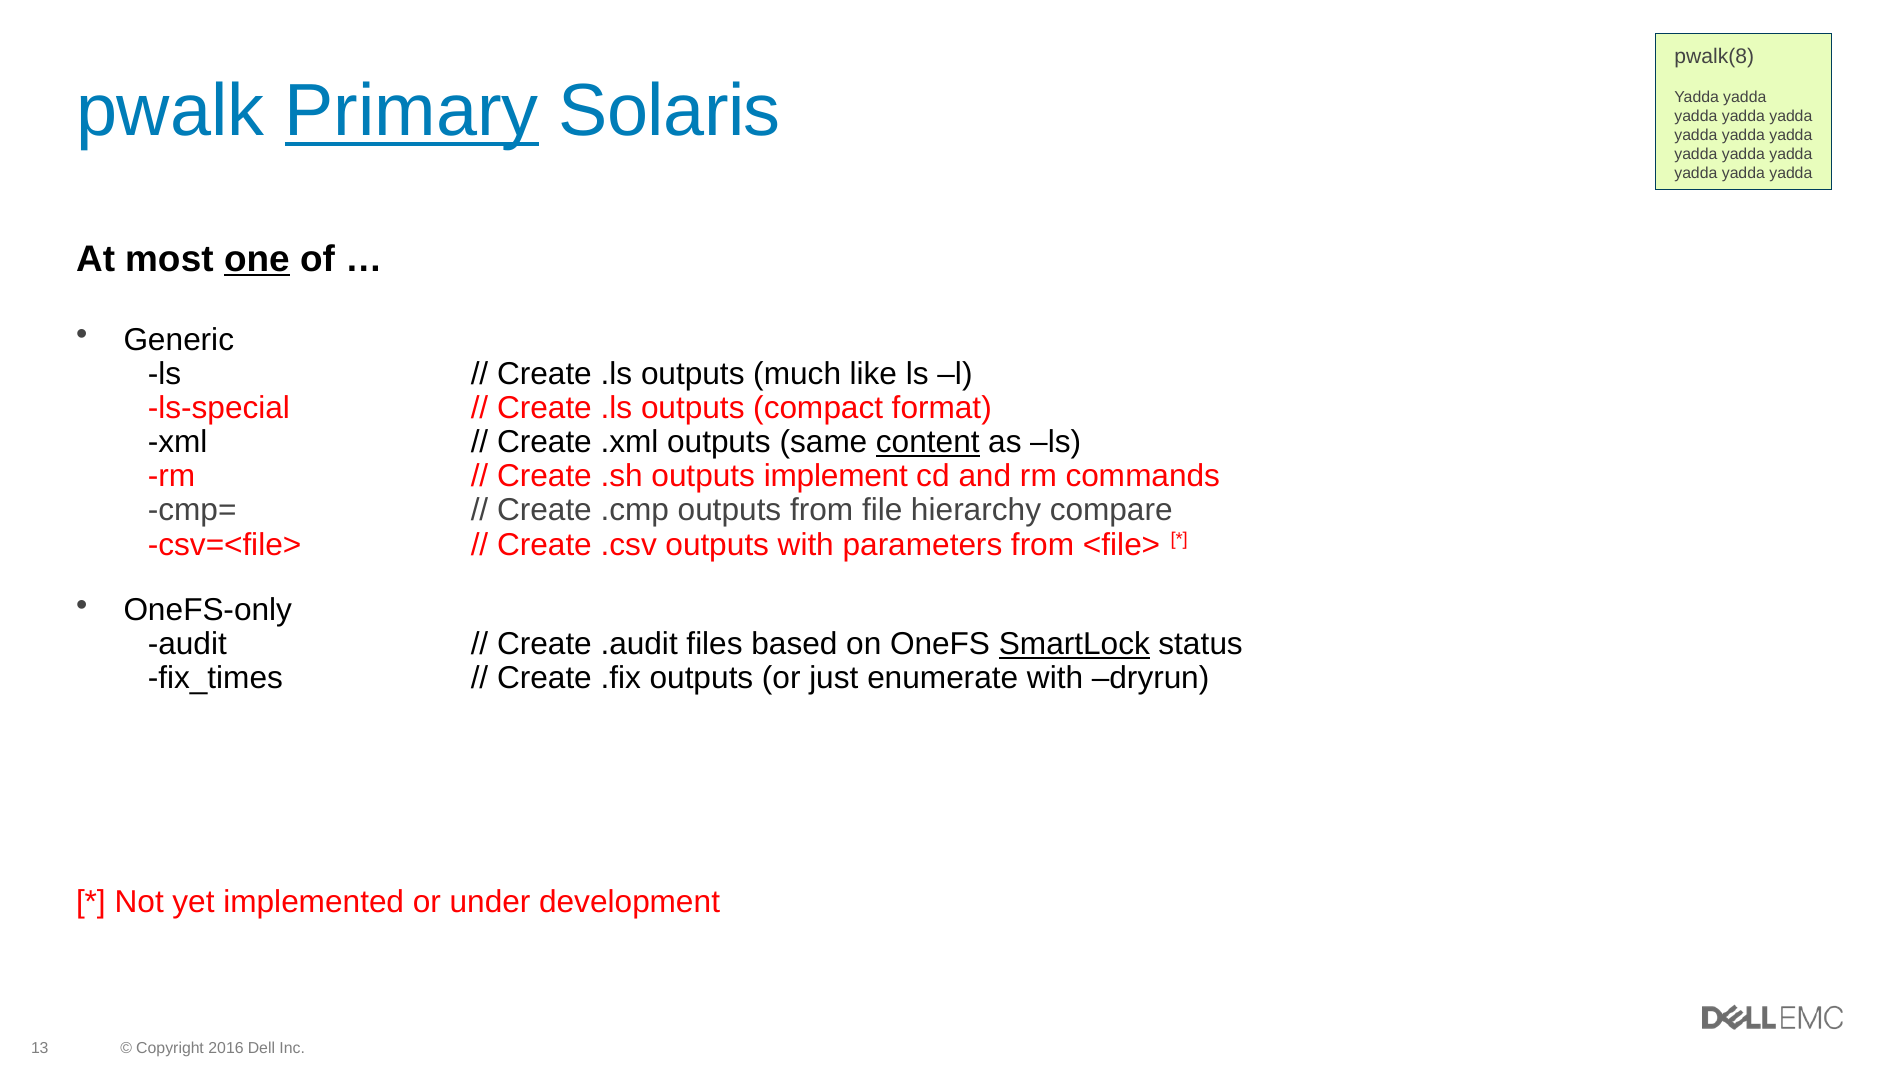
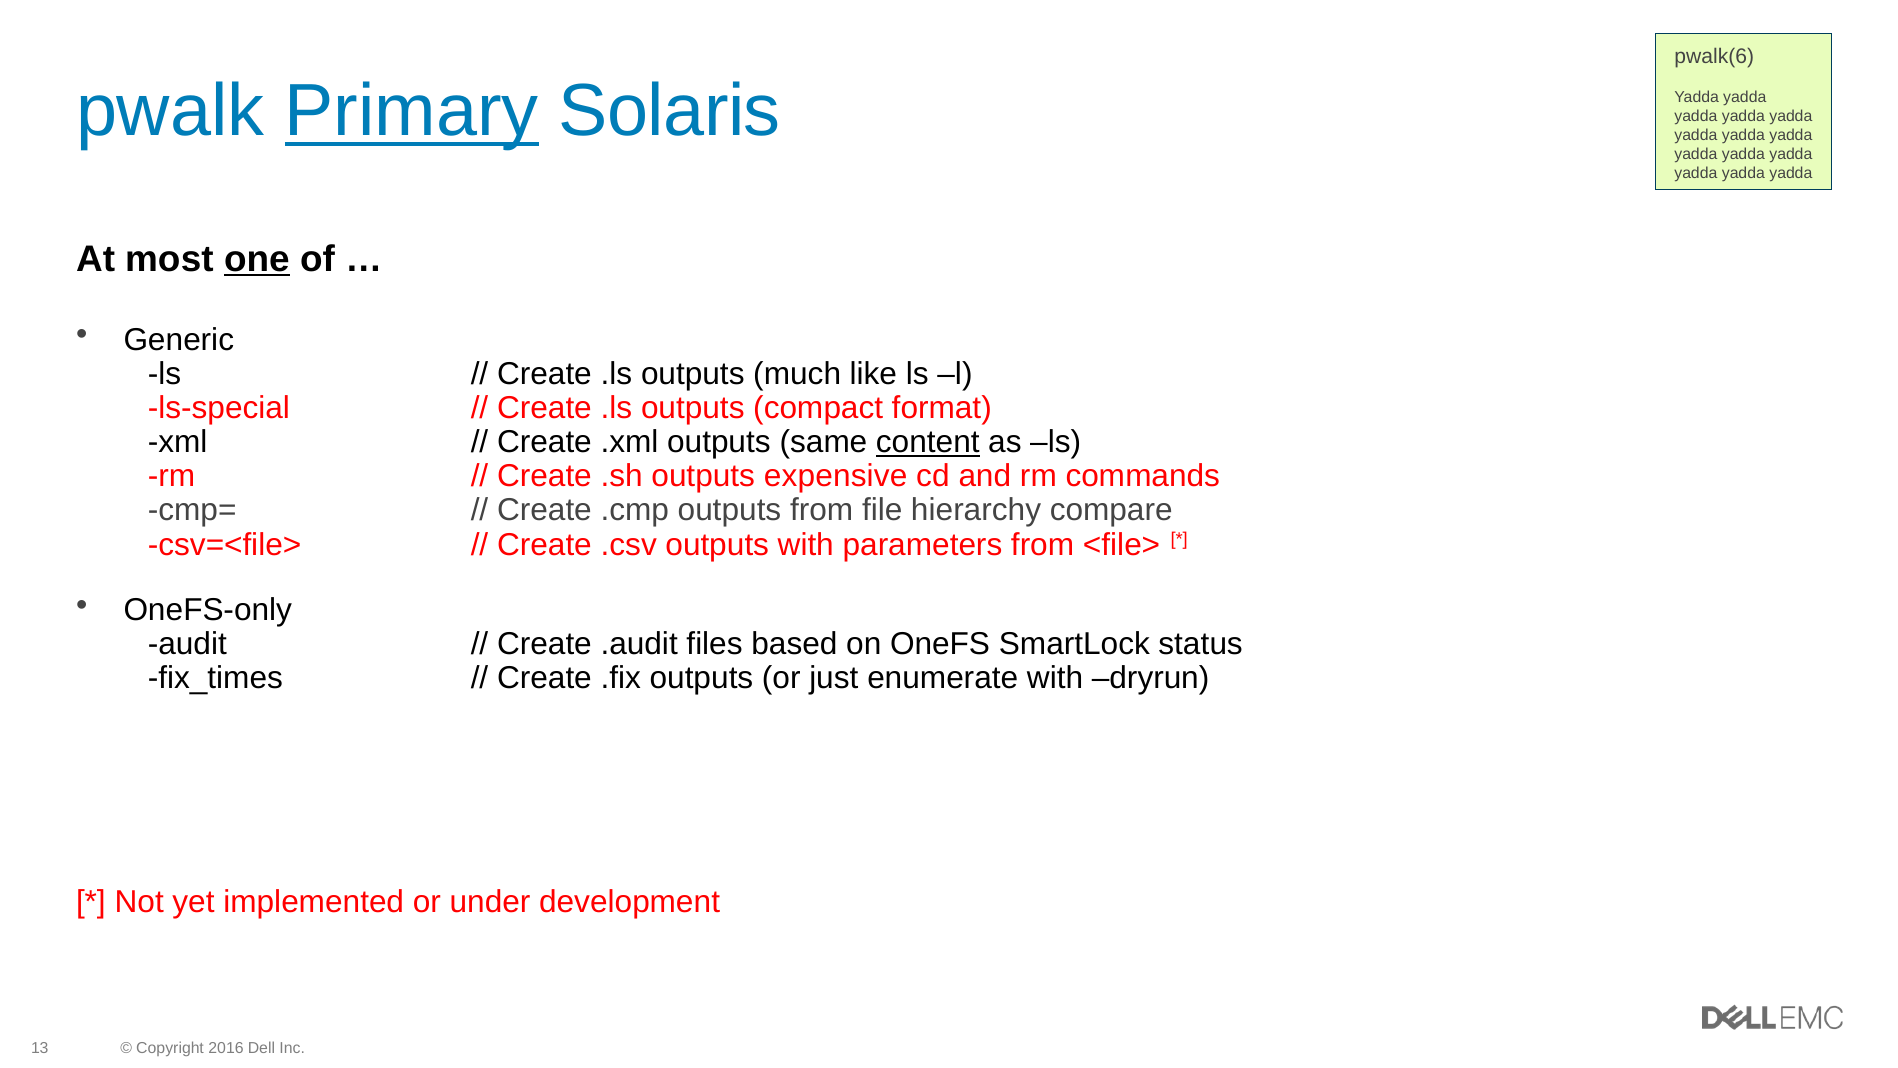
pwalk(8: pwalk(8 -> pwalk(6
implement: implement -> expensive
SmartLock underline: present -> none
